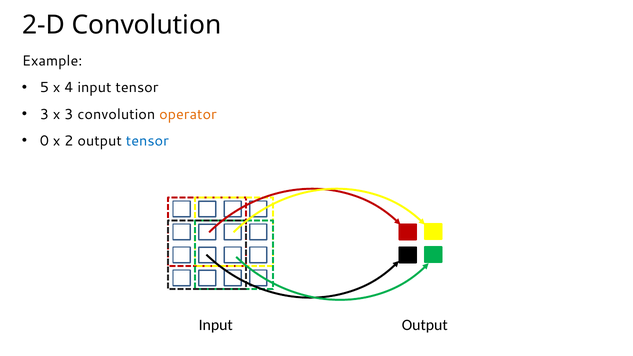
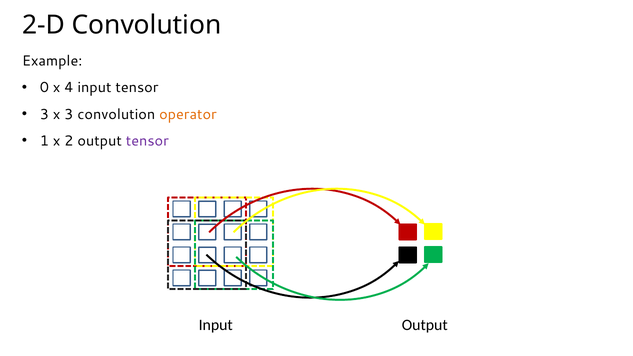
5: 5 -> 0
0: 0 -> 1
tensor at (147, 141) colour: blue -> purple
